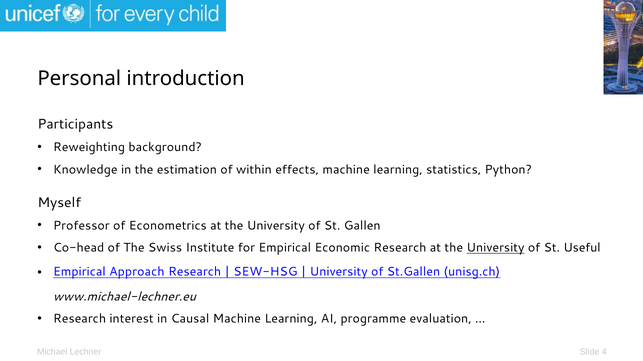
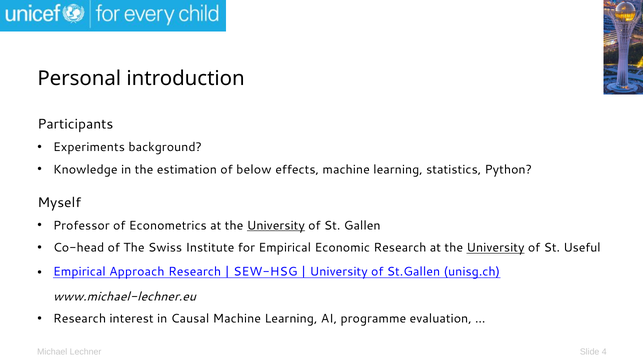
Reweighting: Reweighting -> Experiments
within: within -> below
University at (276, 226) underline: none -> present
